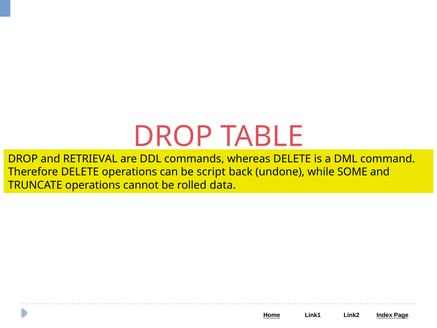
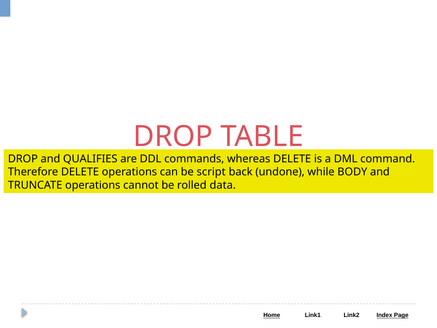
RETRIEVAL: RETRIEVAL -> QUALIFIES
SOME: SOME -> BODY
